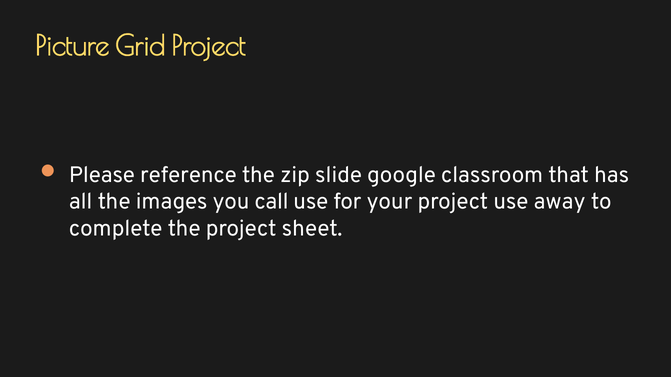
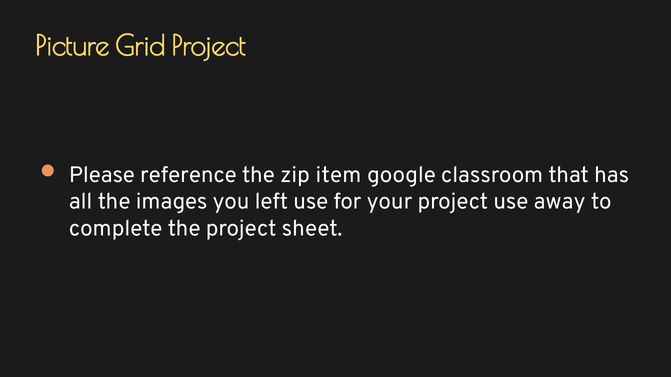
slide: slide -> item
call: call -> left
